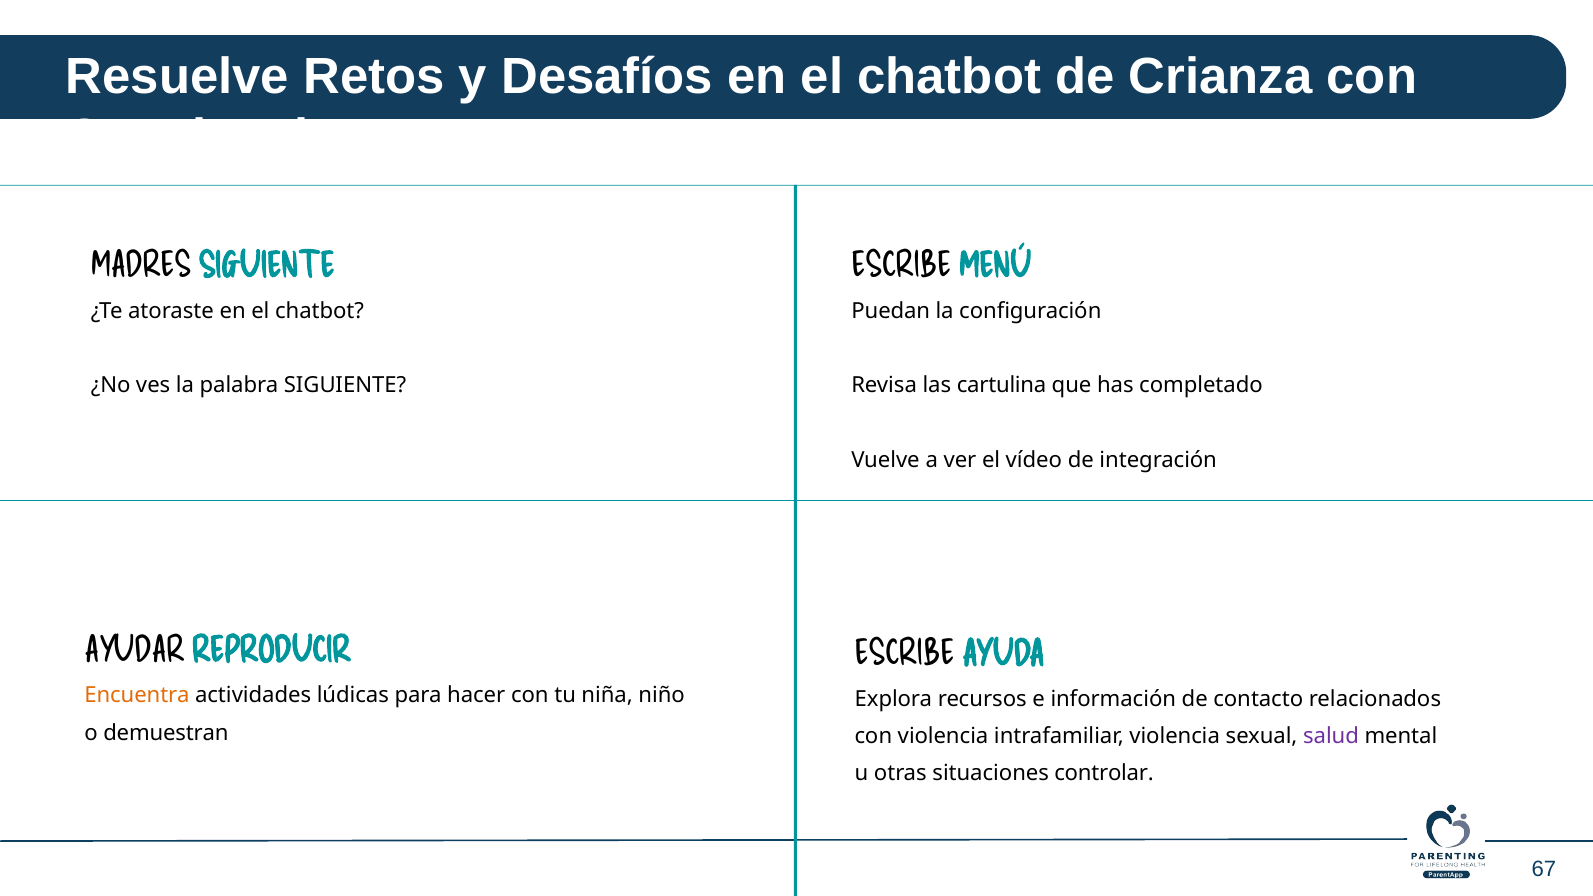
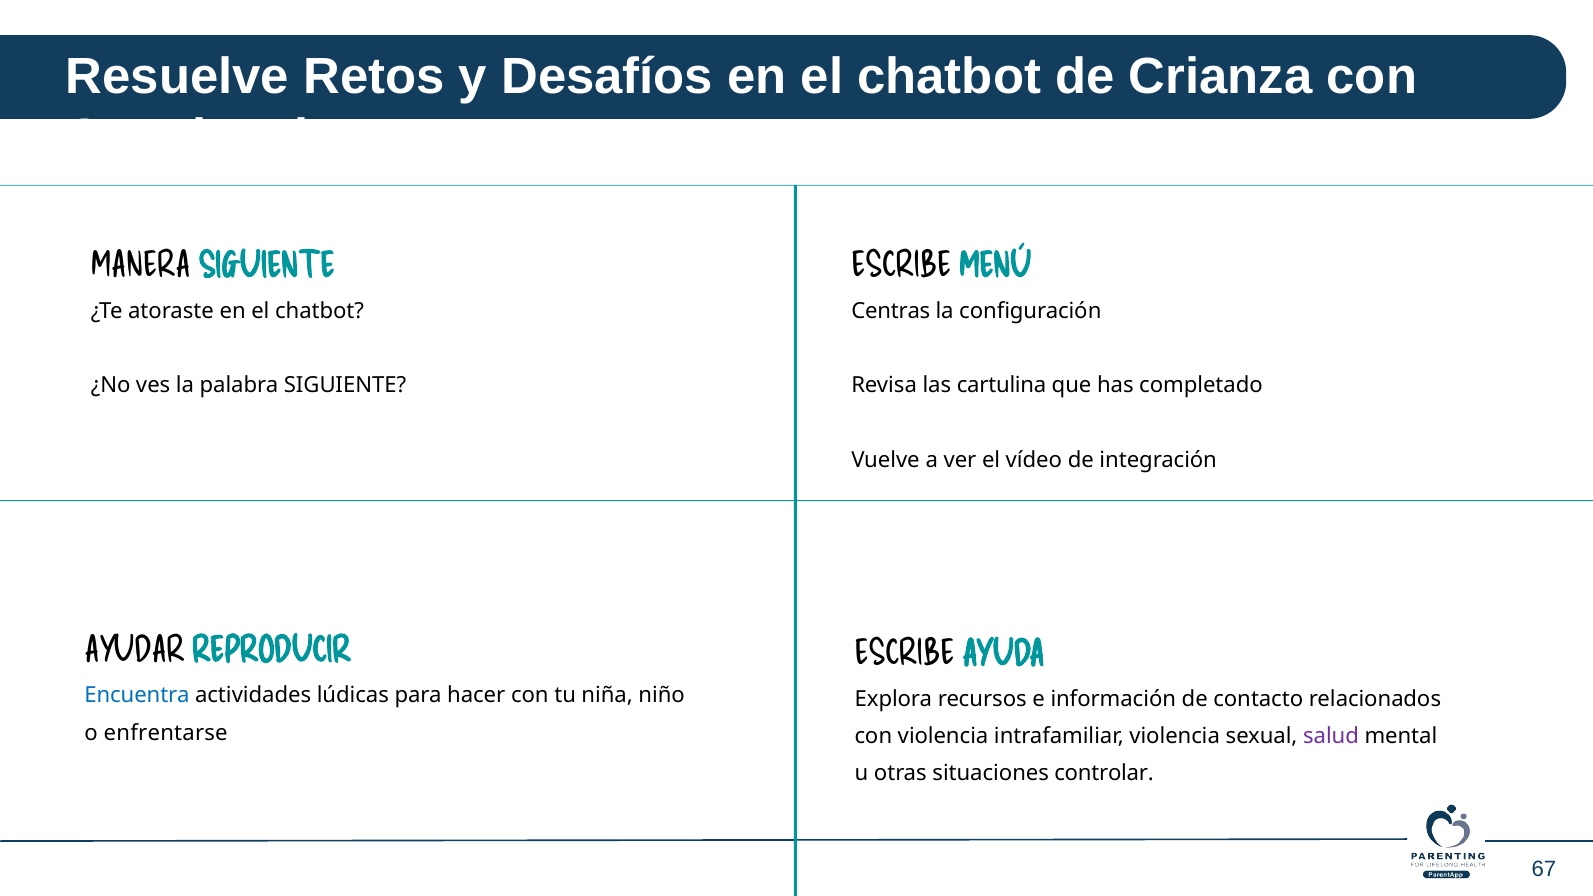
MADRES: MADRES -> MANERA
Puedan: Puedan -> Centras
Encuentra colour: orange -> blue
demuestran: demuestran -> enfrentarse
